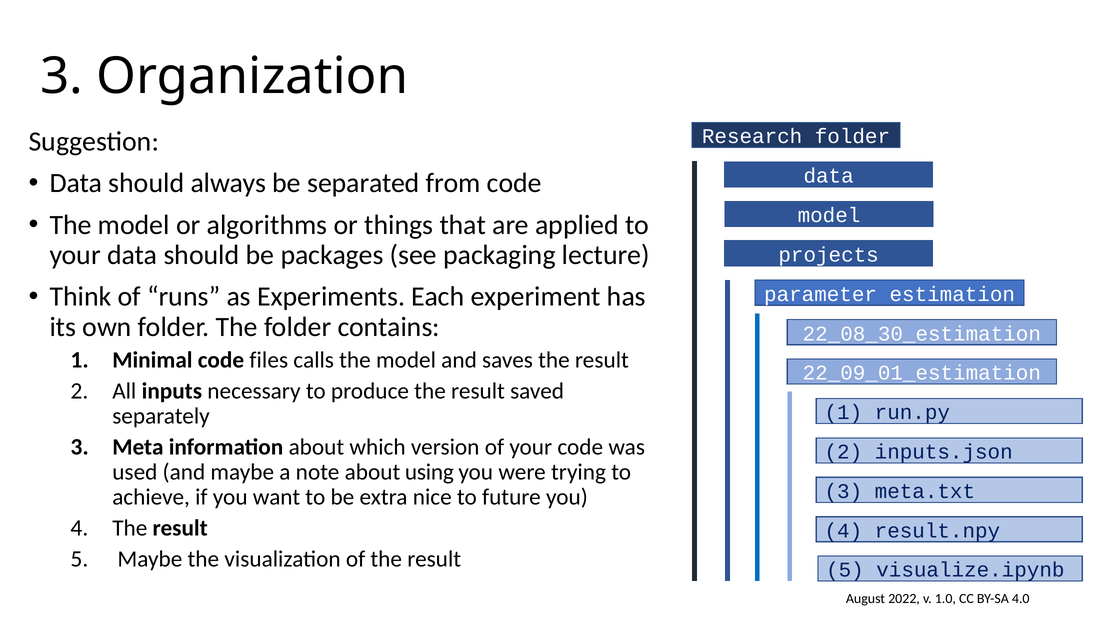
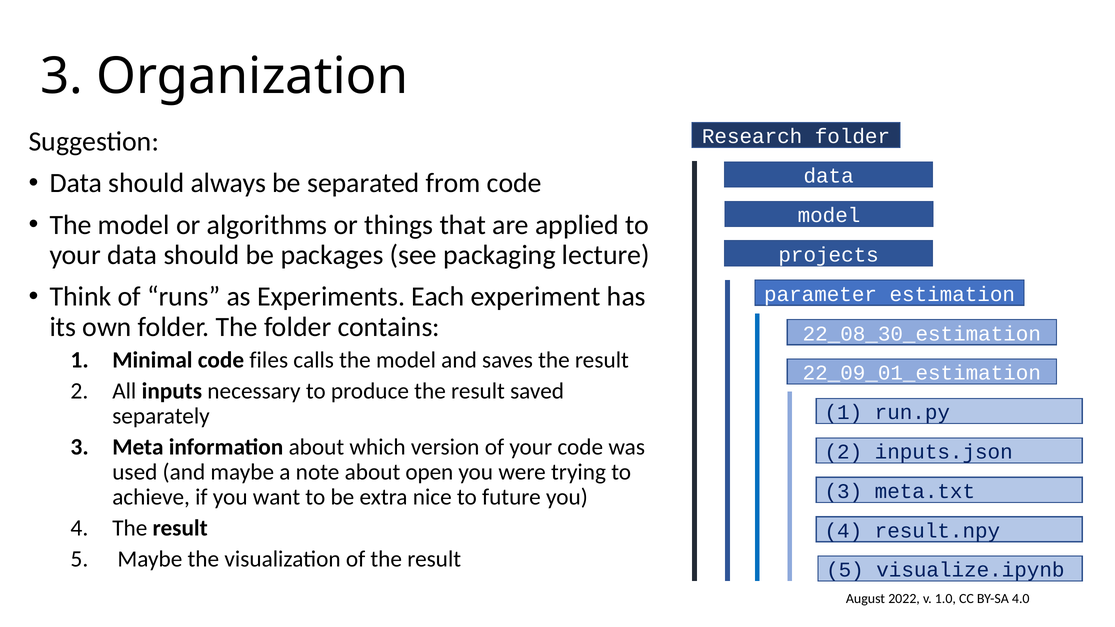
using: using -> open
